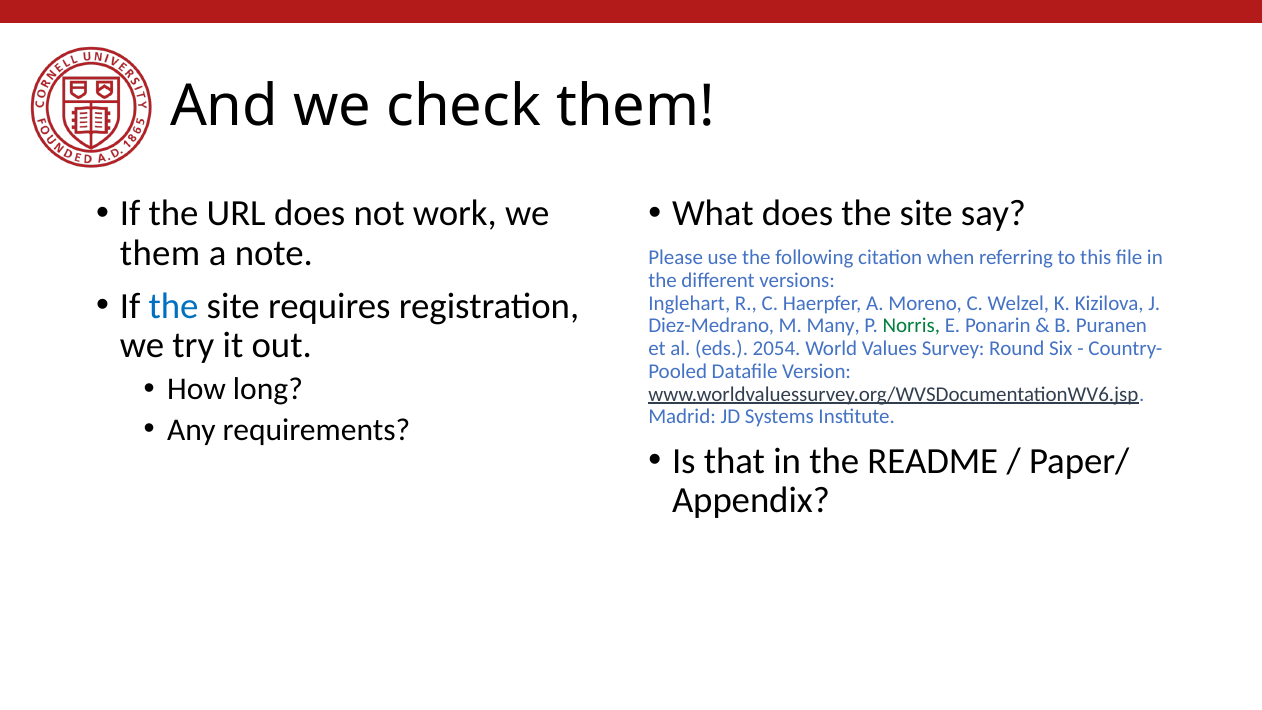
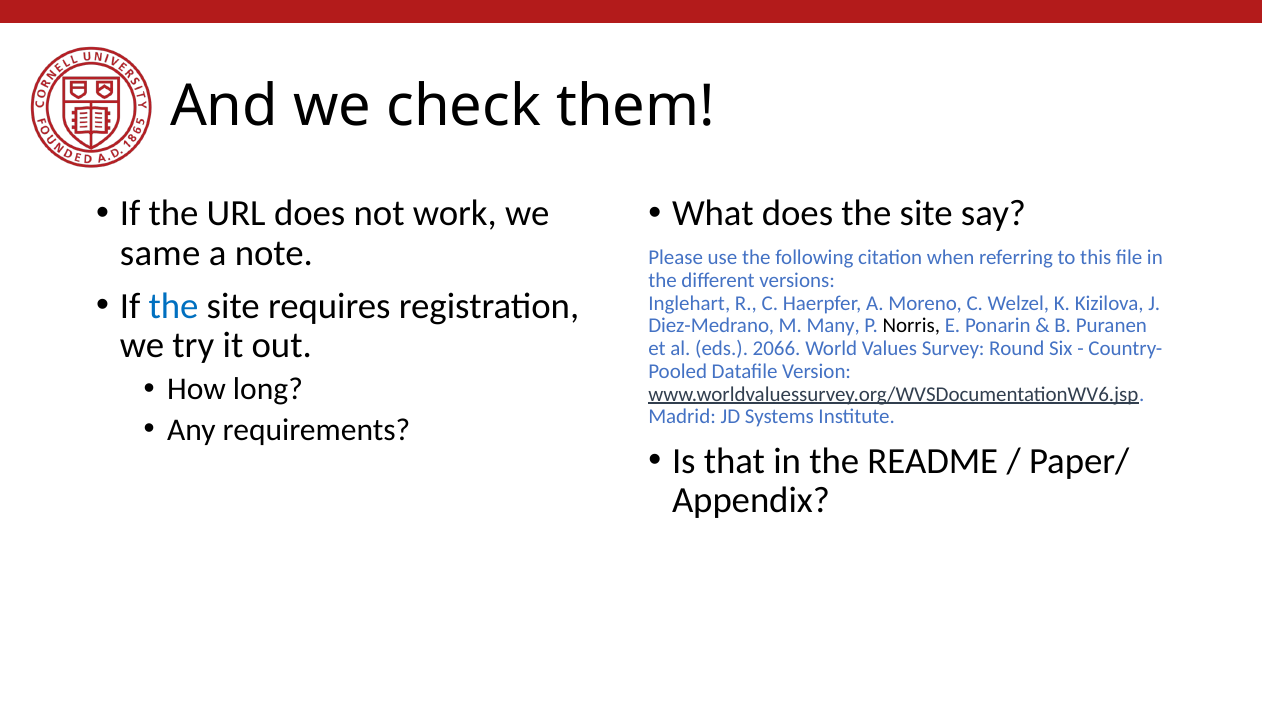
them at (160, 253): them -> same
Norris colour: green -> black
2054: 2054 -> 2066
